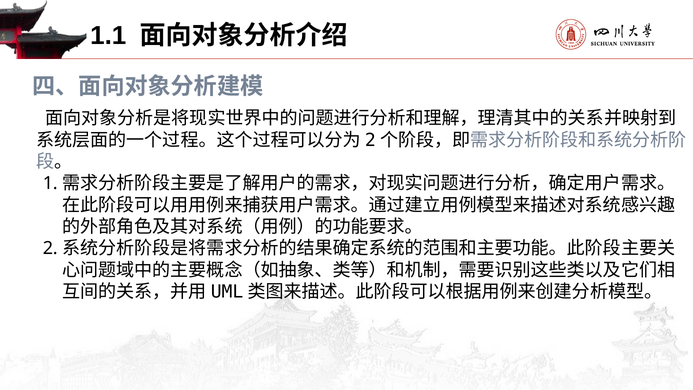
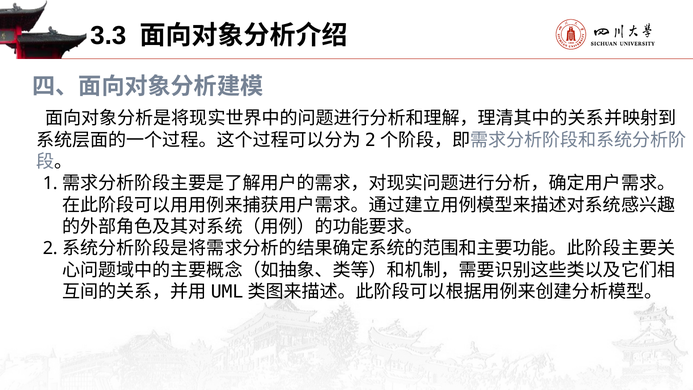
1.1: 1.1 -> 3.3
